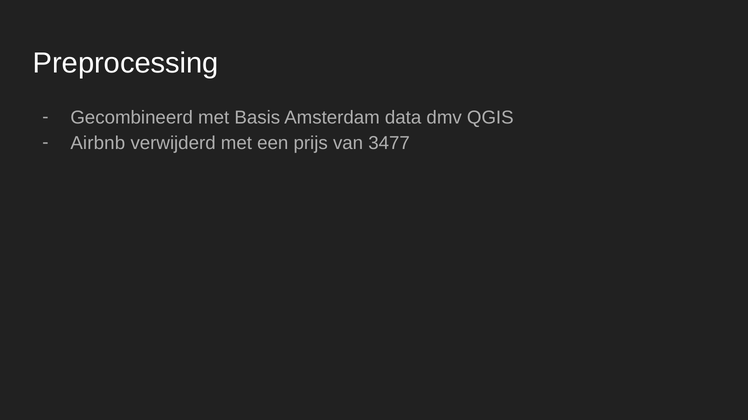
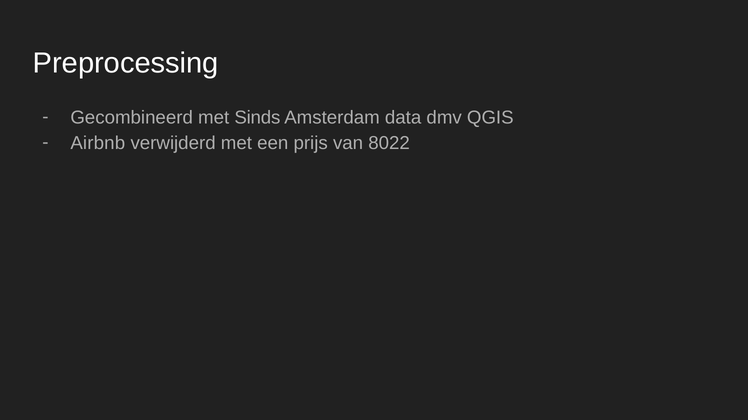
Basis: Basis -> Sinds
3477: 3477 -> 8022
